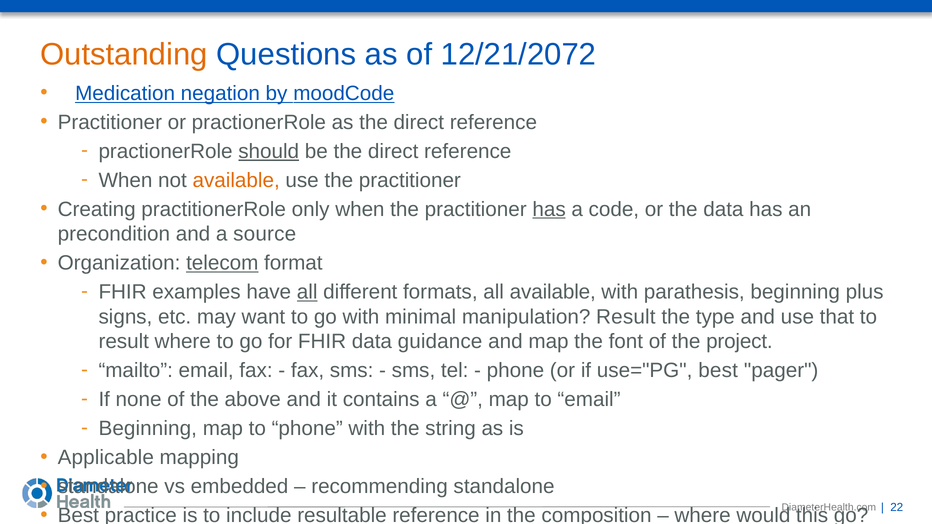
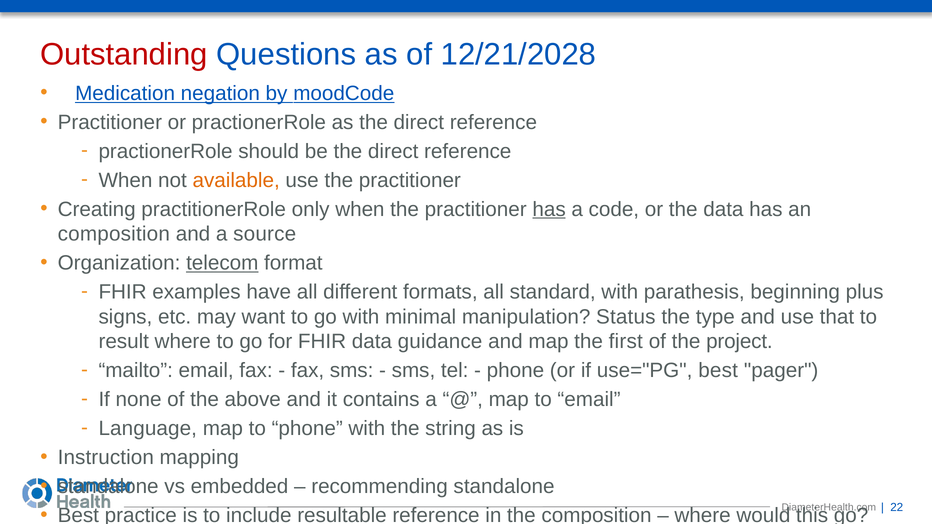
Outstanding colour: orange -> red
12/21/2072: 12/21/2072 -> 12/21/2028
should underline: present -> none
precondition at (114, 234): precondition -> composition
all at (307, 292) underline: present -> none
all available: available -> standard
manipulation Result: Result -> Status
font: font -> first
Beginning at (148, 429): Beginning -> Language
Applicable: Applicable -> Instruction
